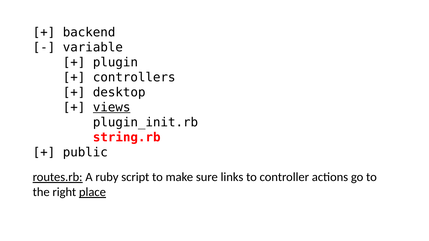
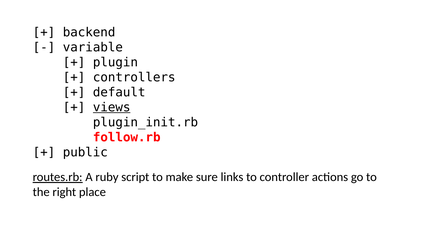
desktop: desktop -> default
string.rb: string.rb -> follow.rb
place underline: present -> none
